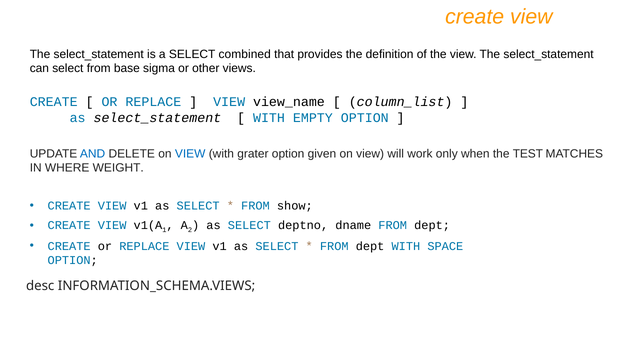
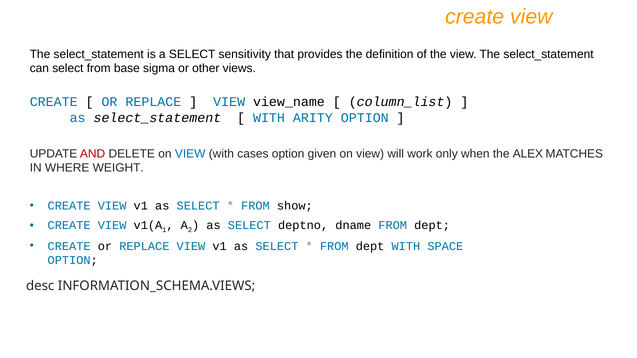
combined: combined -> sensitivity
EMPTY: EMPTY -> ARITY
AND colour: blue -> red
grater: grater -> cases
TEST: TEST -> ALEX
